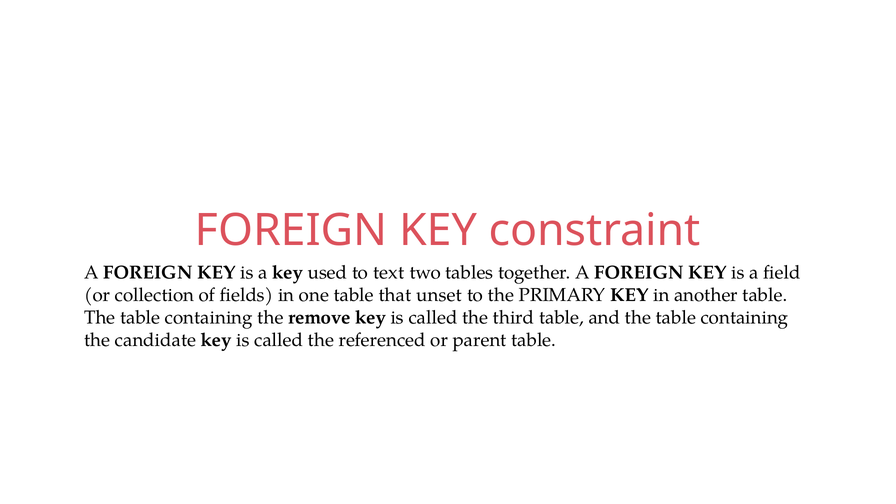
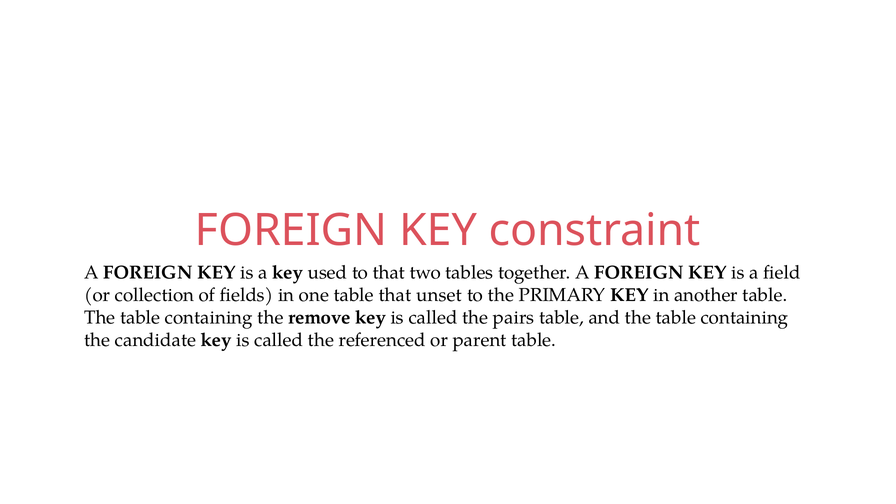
to text: text -> that
third: third -> pairs
